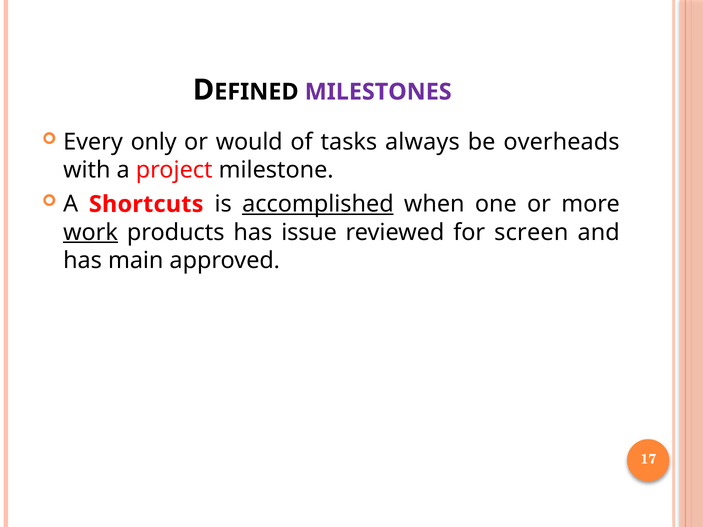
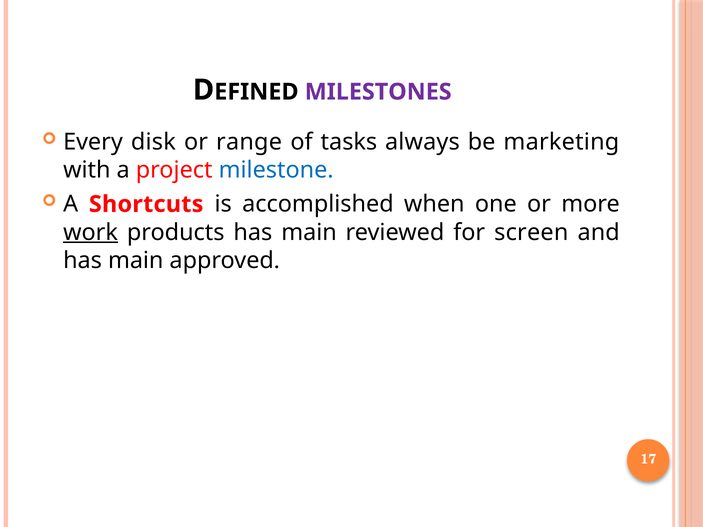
only: only -> disk
would: would -> range
overheads: overheads -> marketing
milestone colour: black -> blue
accomplished underline: present -> none
products has issue: issue -> main
